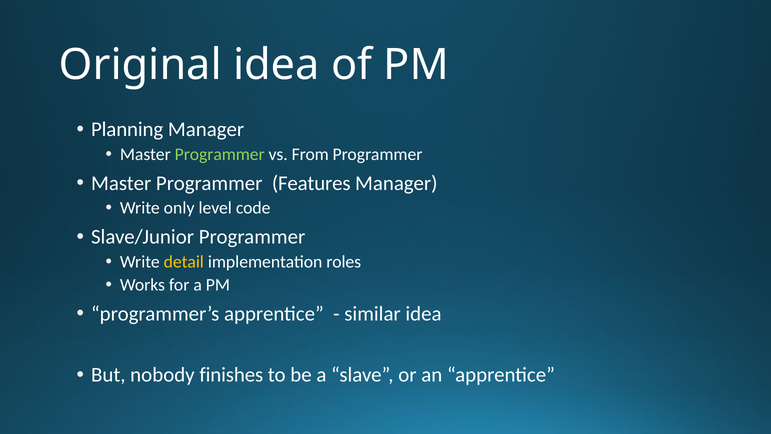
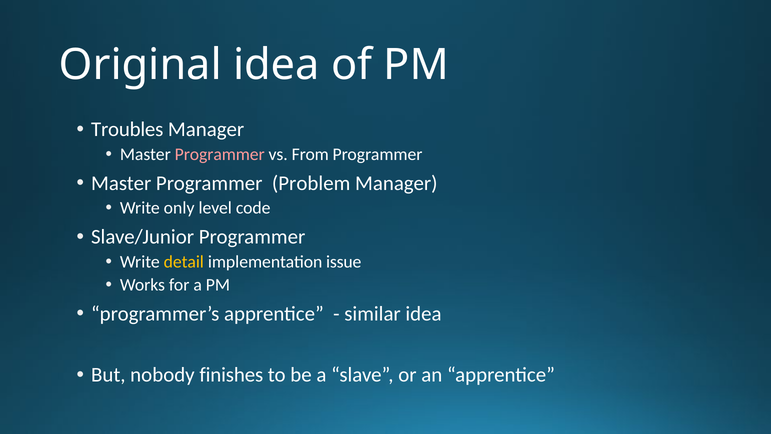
Planning: Planning -> Troubles
Programmer at (220, 154) colour: light green -> pink
Features: Features -> Problem
roles: roles -> issue
